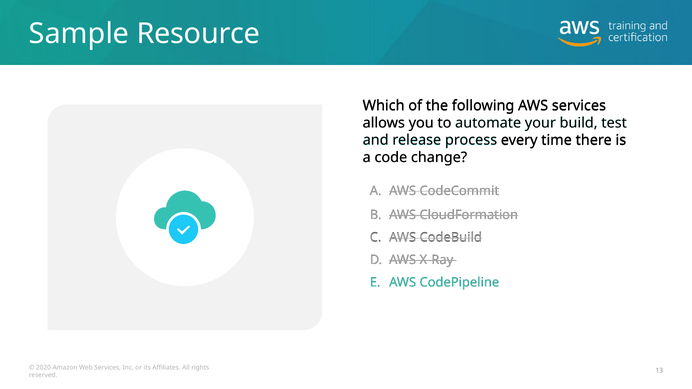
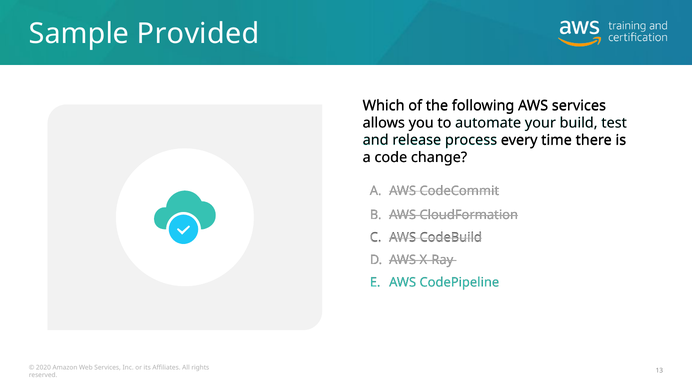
Resource: Resource -> Provided
